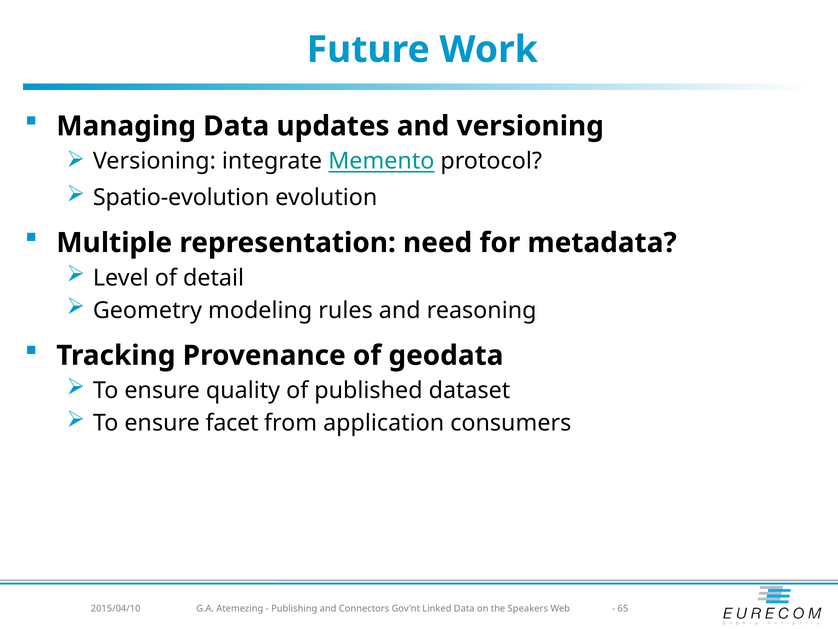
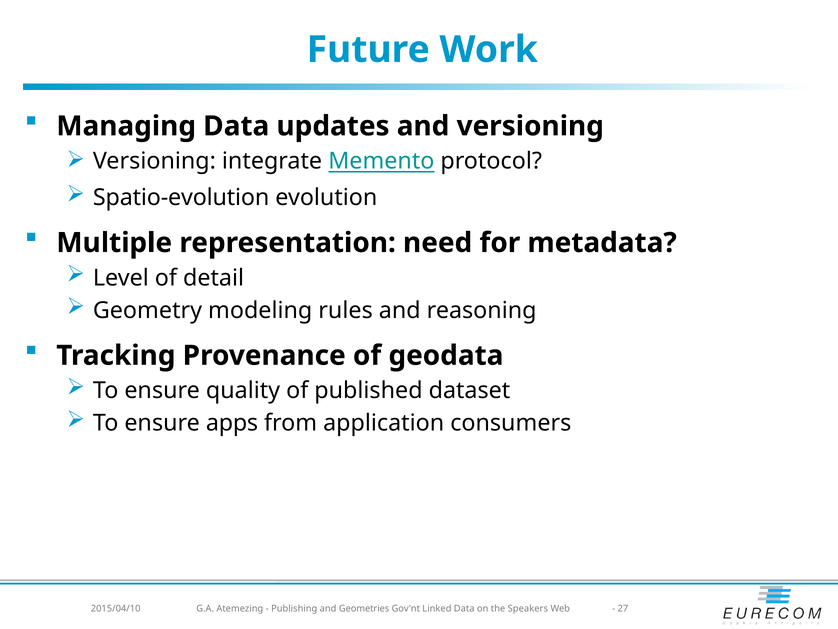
facet: facet -> apps
Connectors: Connectors -> Geometries
65: 65 -> 27
